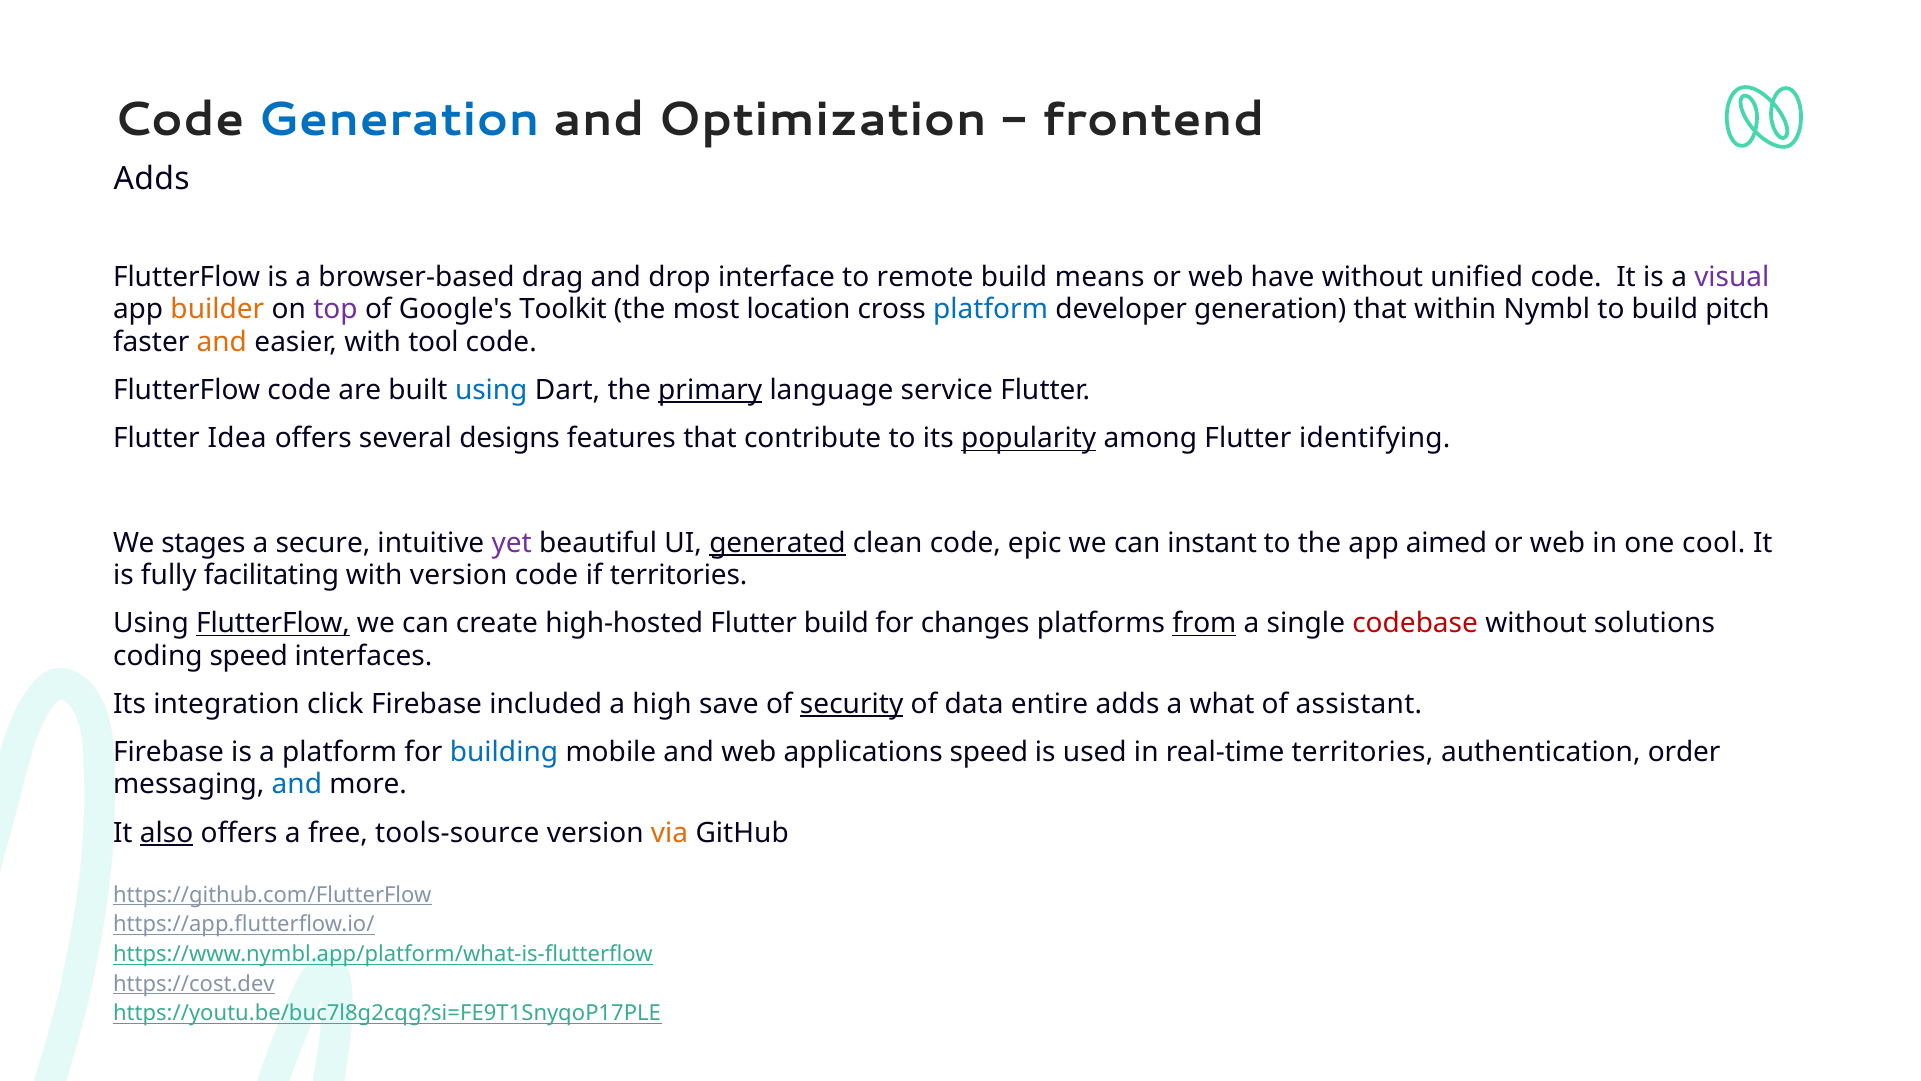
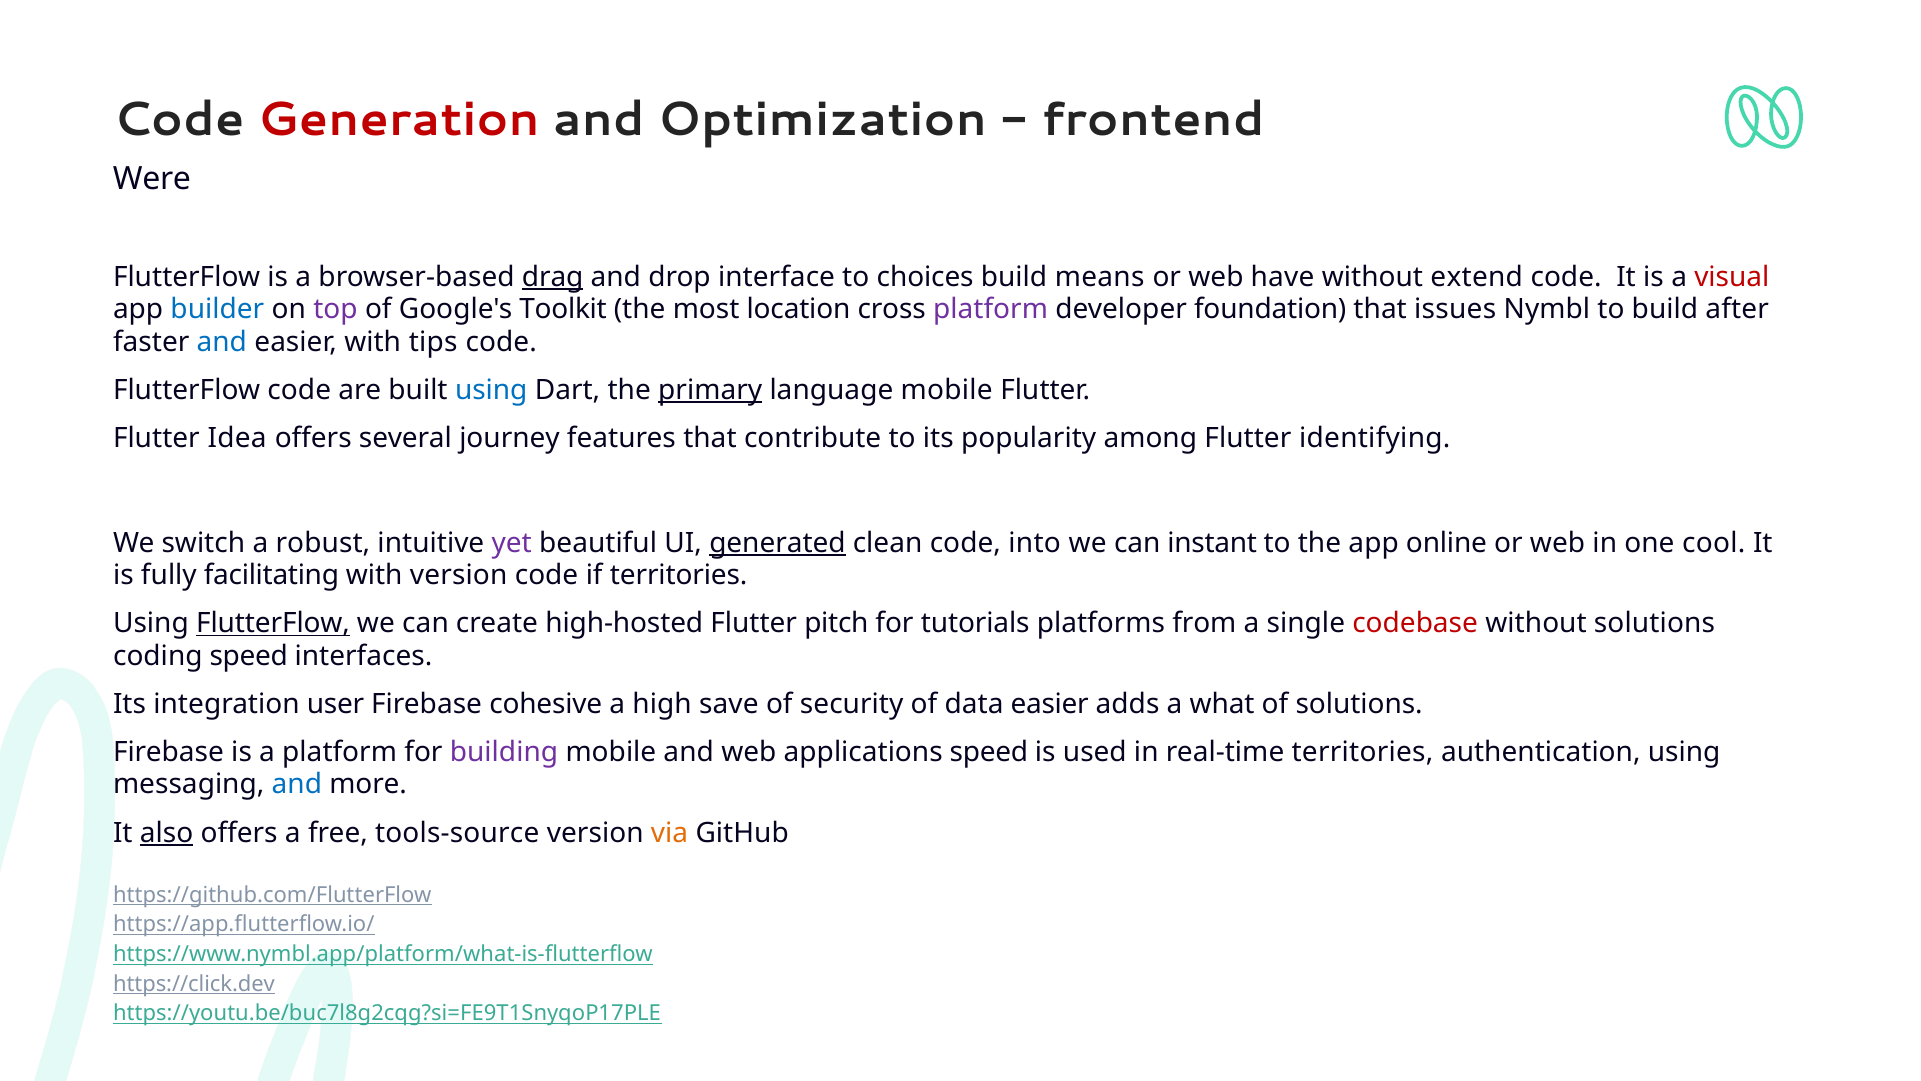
Generation at (399, 120) colour: blue -> red
Adds at (152, 179): Adds -> Were
drag underline: none -> present
remote: remote -> choices
unified: unified -> extend
visual colour: purple -> red
builder colour: orange -> blue
platform at (991, 309) colour: blue -> purple
developer generation: generation -> foundation
within: within -> issues
pitch: pitch -> after
and at (222, 342) colour: orange -> blue
tool: tool -> tips
language service: service -> mobile
designs: designs -> journey
popularity underline: present -> none
stages: stages -> switch
secure: secure -> robust
epic: epic -> into
aimed: aimed -> online
Flutter build: build -> pitch
changes: changes -> tutorials
from underline: present -> none
click: click -> user
included: included -> cohesive
security underline: present -> none
data entire: entire -> easier
of assistant: assistant -> solutions
building colour: blue -> purple
authentication order: order -> using
https://cost.dev: https://cost.dev -> https://click.dev
